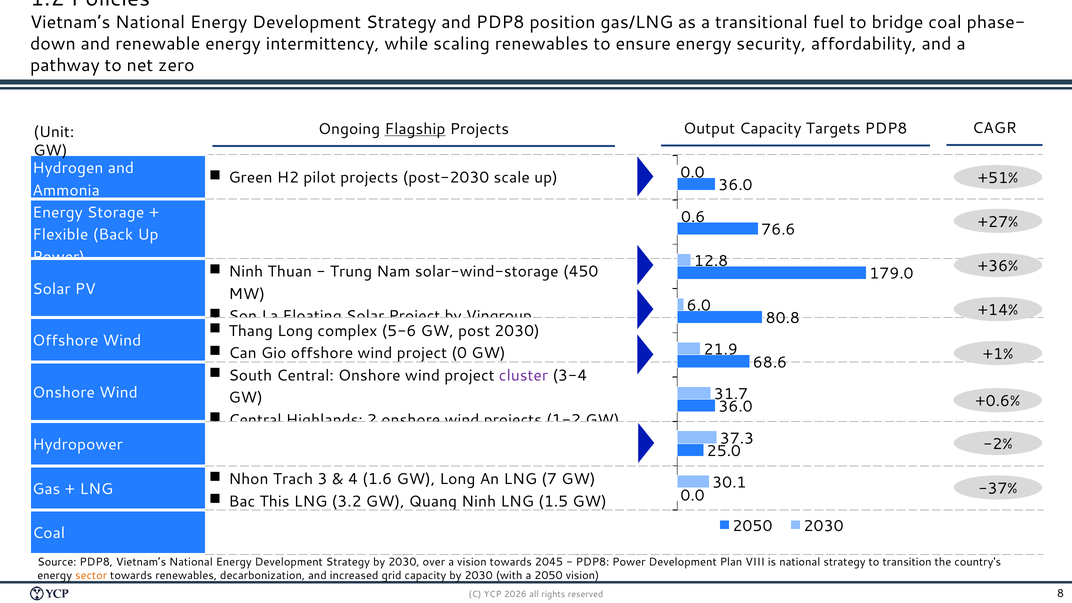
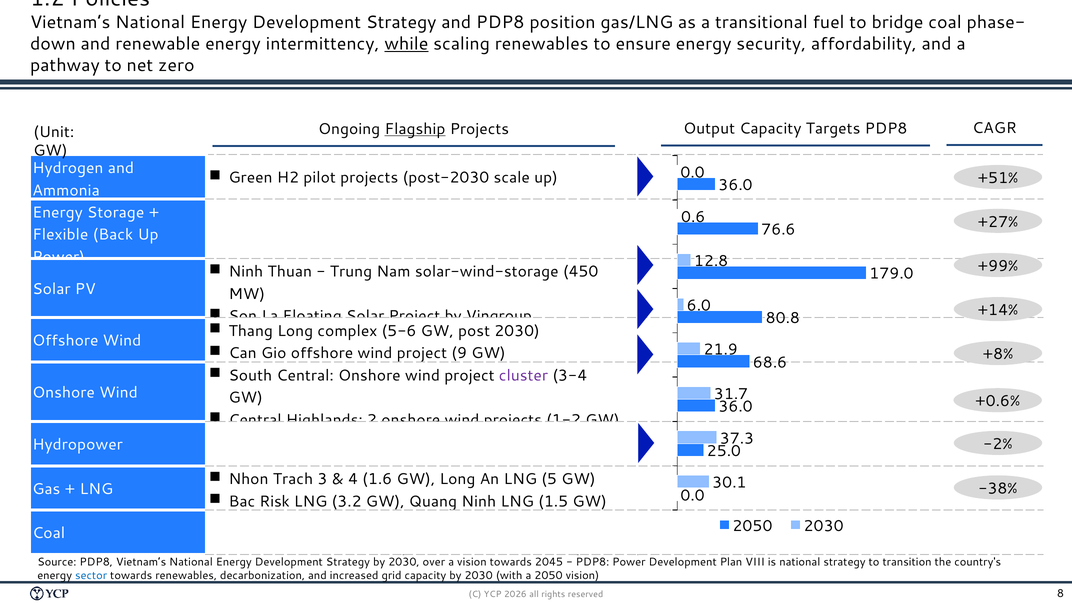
while underline: none -> present
+36%: +36% -> +99%
0: 0 -> 9
+1%: +1% -> +8%
7: 7 -> 5
-37%: -37% -> -38%
This: This -> Risk
sector colour: orange -> blue
